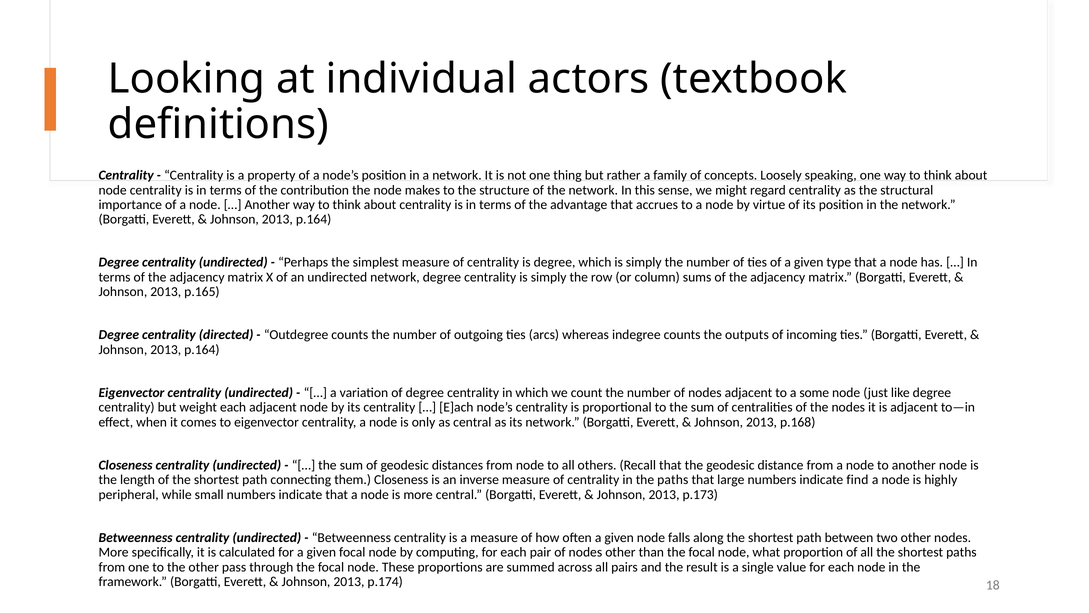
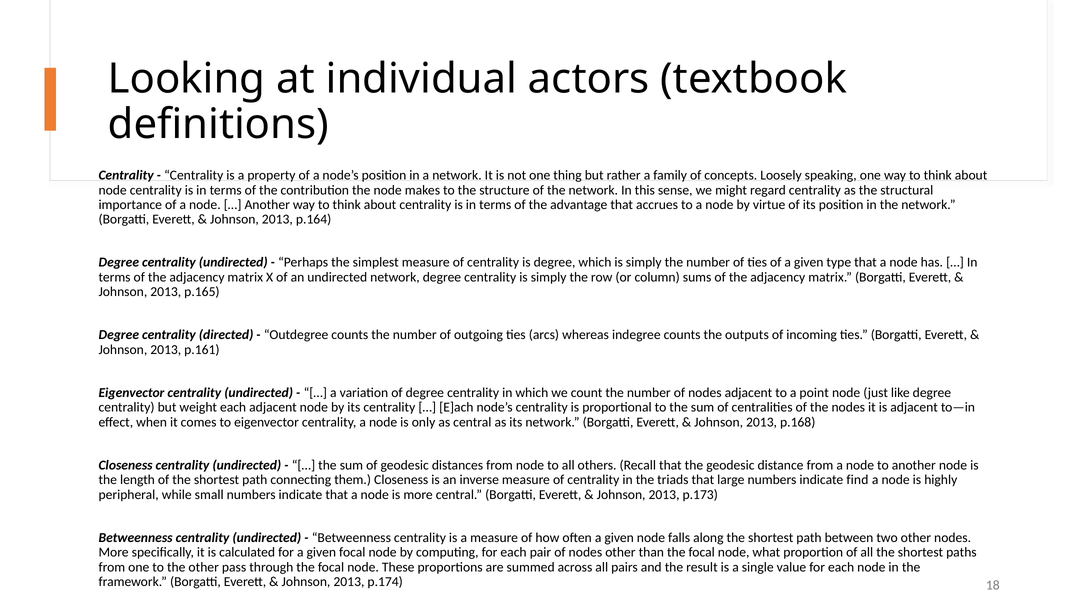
p.164 at (202, 349): p.164 -> p.161
some: some -> point
the paths: paths -> triads
